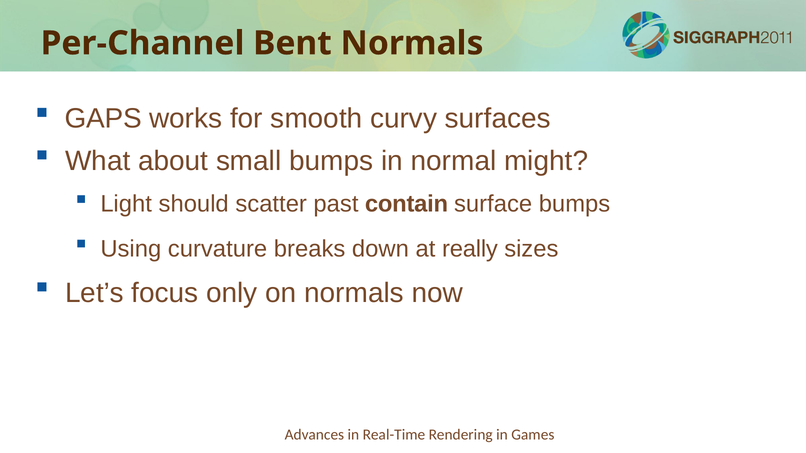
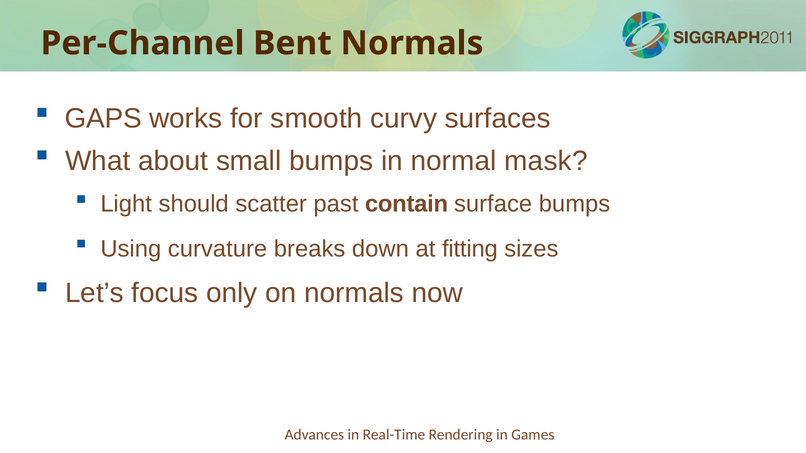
might: might -> mask
really: really -> fitting
